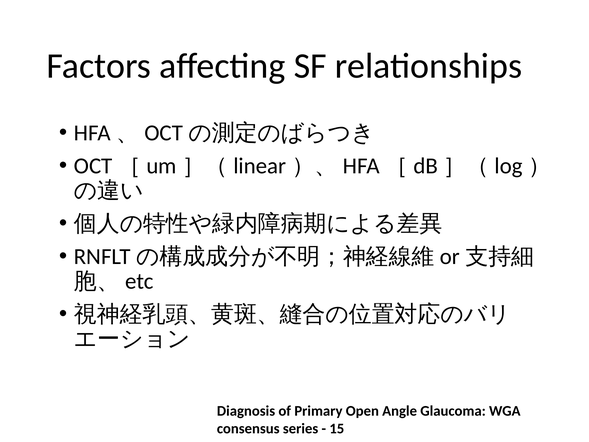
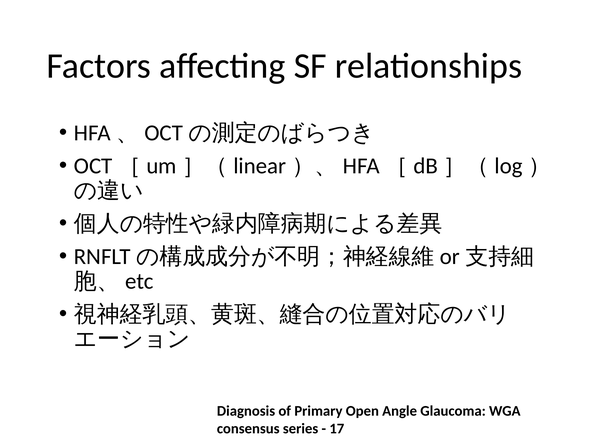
15: 15 -> 17
